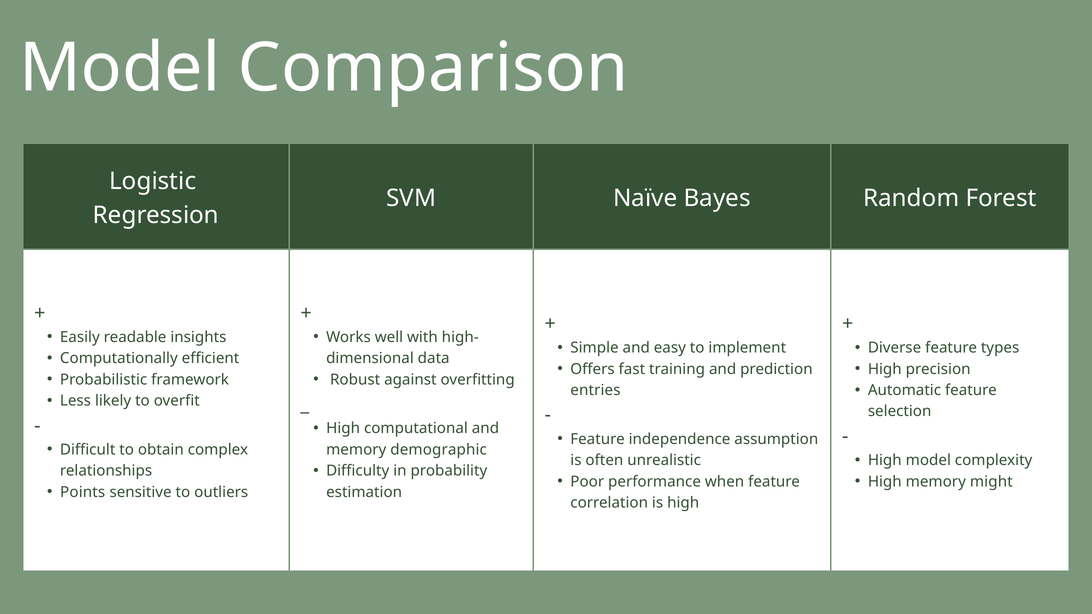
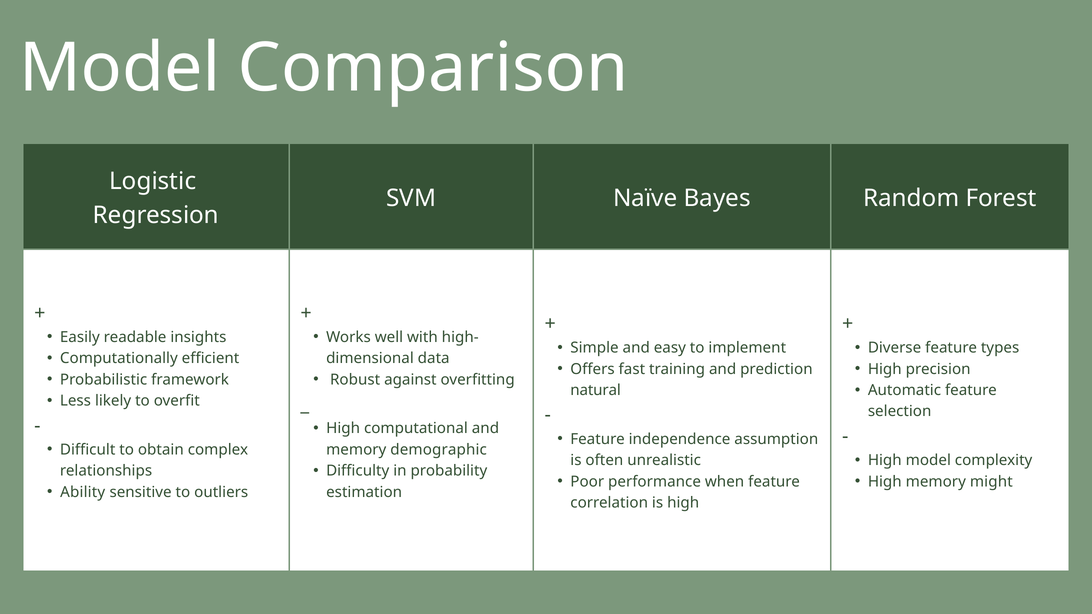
entries: entries -> natural
Points: Points -> Ability
